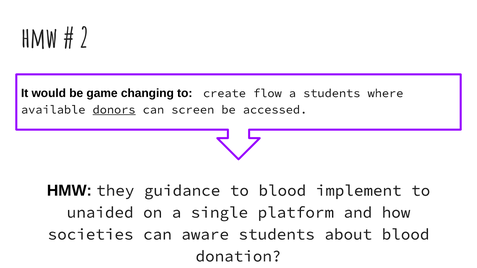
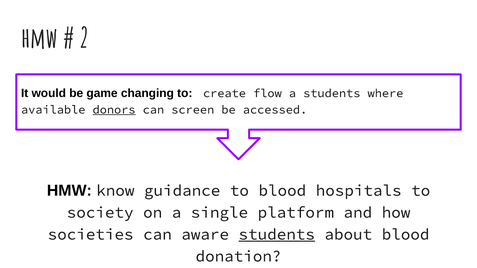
they: they -> know
implement: implement -> hospitals
unaided: unaided -> society
students at (277, 235) underline: none -> present
